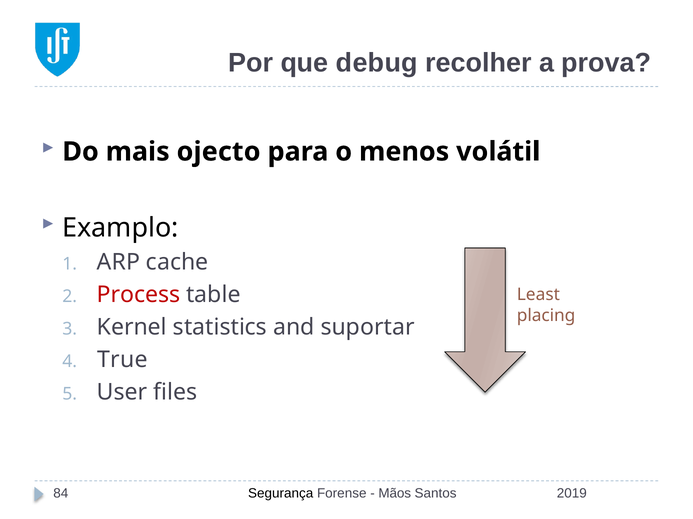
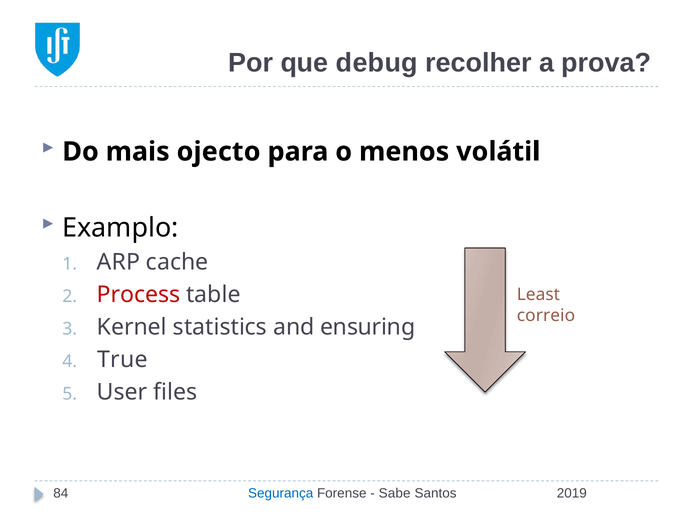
placing: placing -> correio
suportar: suportar -> ensuring
Segurança colour: black -> blue
Mãos: Mãos -> Sabe
